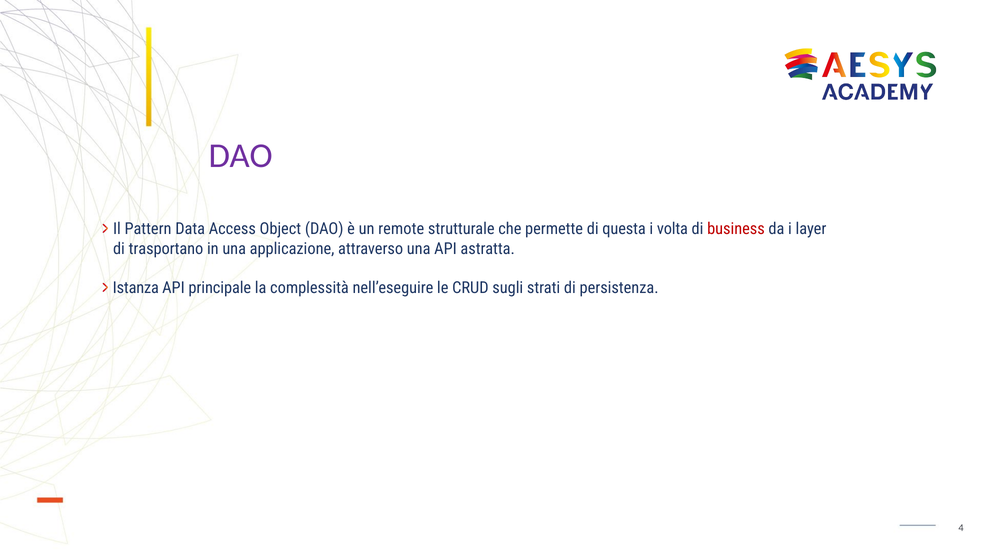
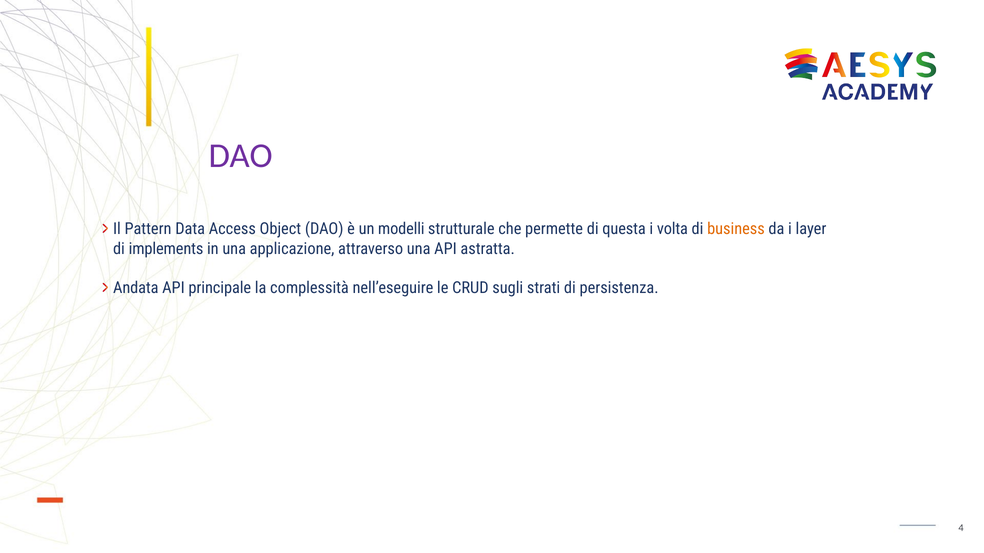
remote: remote -> modelli
business colour: red -> orange
trasportano: trasportano -> implements
Istanza: Istanza -> Andata
